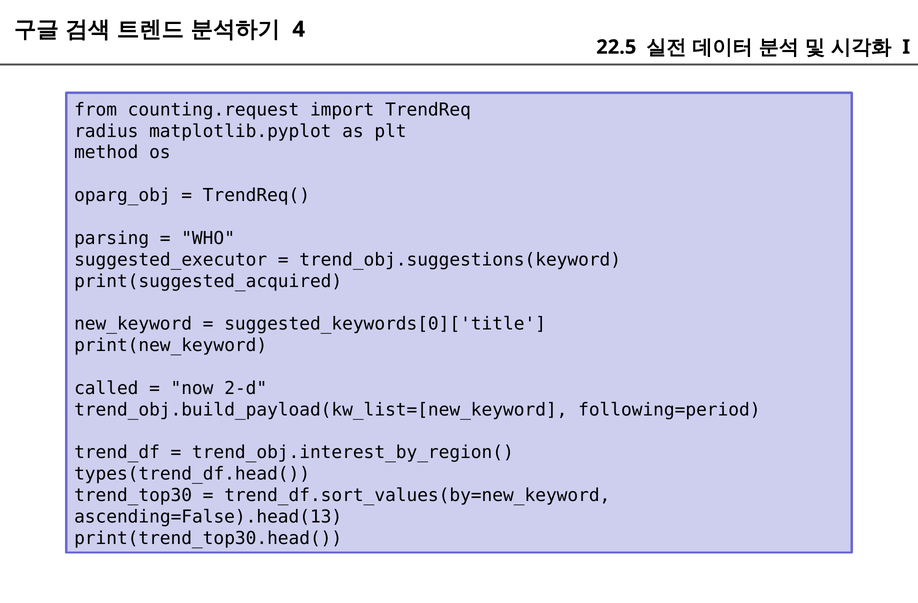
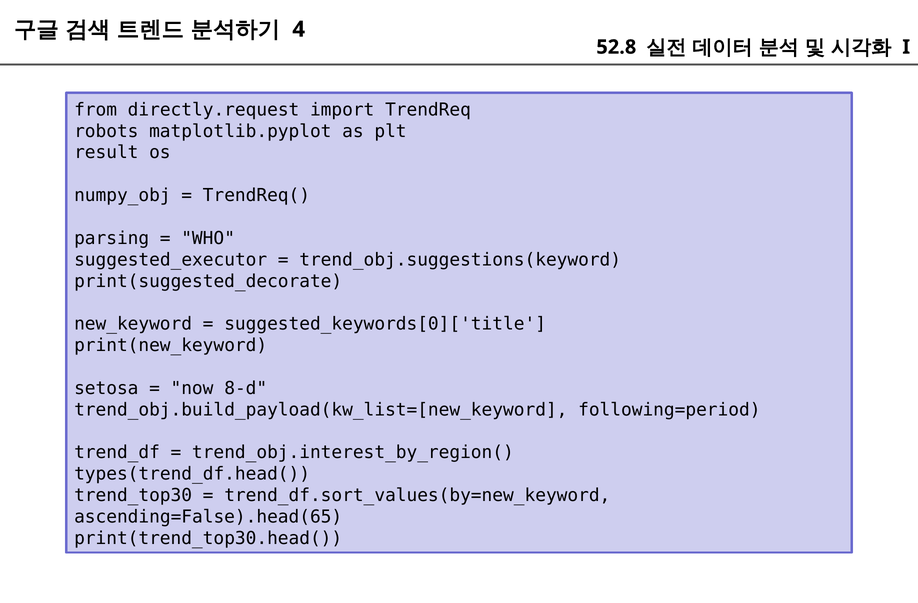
22.5: 22.5 -> 52.8
counting.request: counting.request -> directly.request
radius: radius -> robots
method: method -> result
oparg_obj: oparg_obj -> numpy_obj
print(suggested_acquired: print(suggested_acquired -> print(suggested_decorate
called: called -> setosa
2-d: 2-d -> 8-d
ascending=False).head(13: ascending=False).head(13 -> ascending=False).head(65
